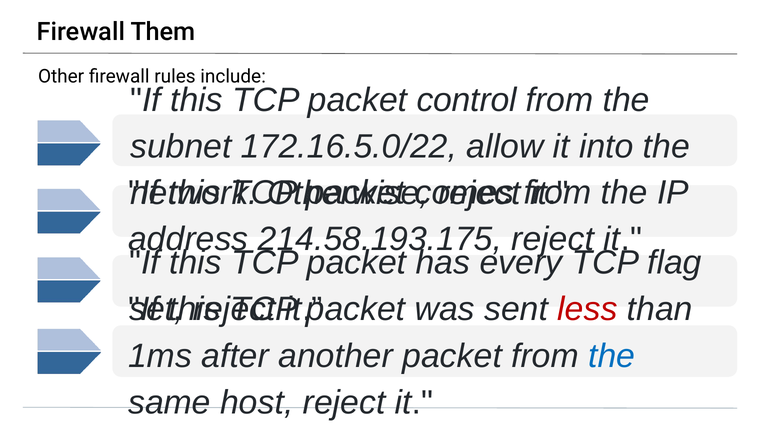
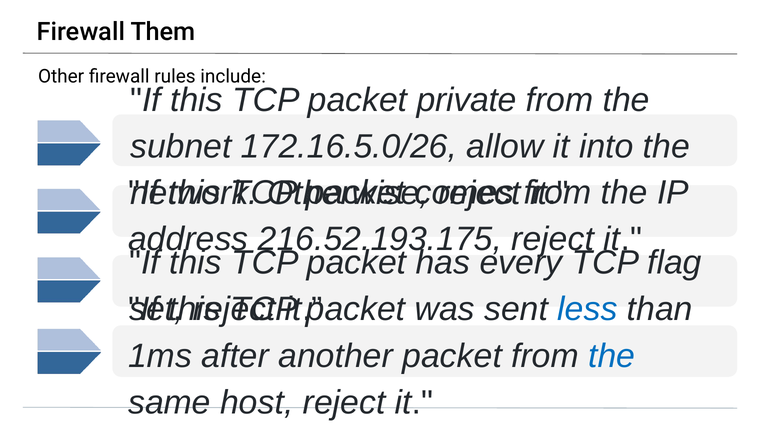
control: control -> private
172.16.5.0/22: 172.16.5.0/22 -> 172.16.5.0/26
214.58.193.175: 214.58.193.175 -> 216.52.193.175
less colour: red -> blue
